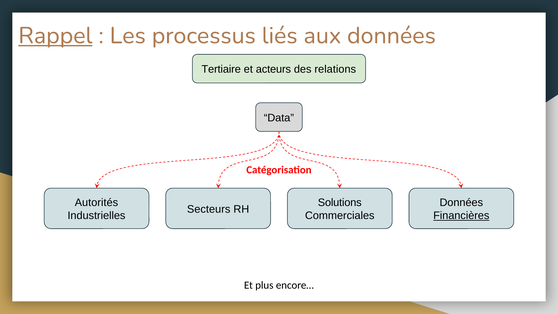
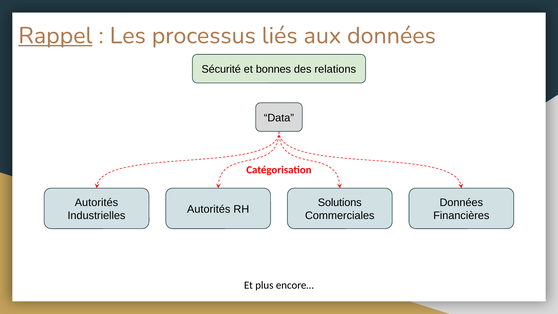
Tertiaire: Tertiaire -> Sécurité
acteurs: acteurs -> bonnes
Secteurs at (209, 209): Secteurs -> Autorités
Financières underline: present -> none
